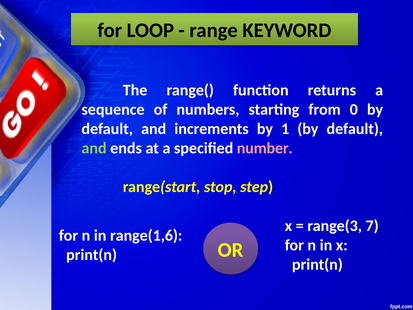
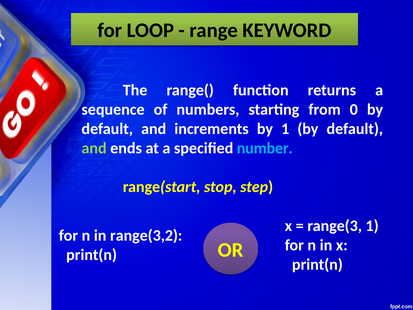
number colour: pink -> light blue
range(3 7: 7 -> 1
range(1,6: range(1,6 -> range(3,2
